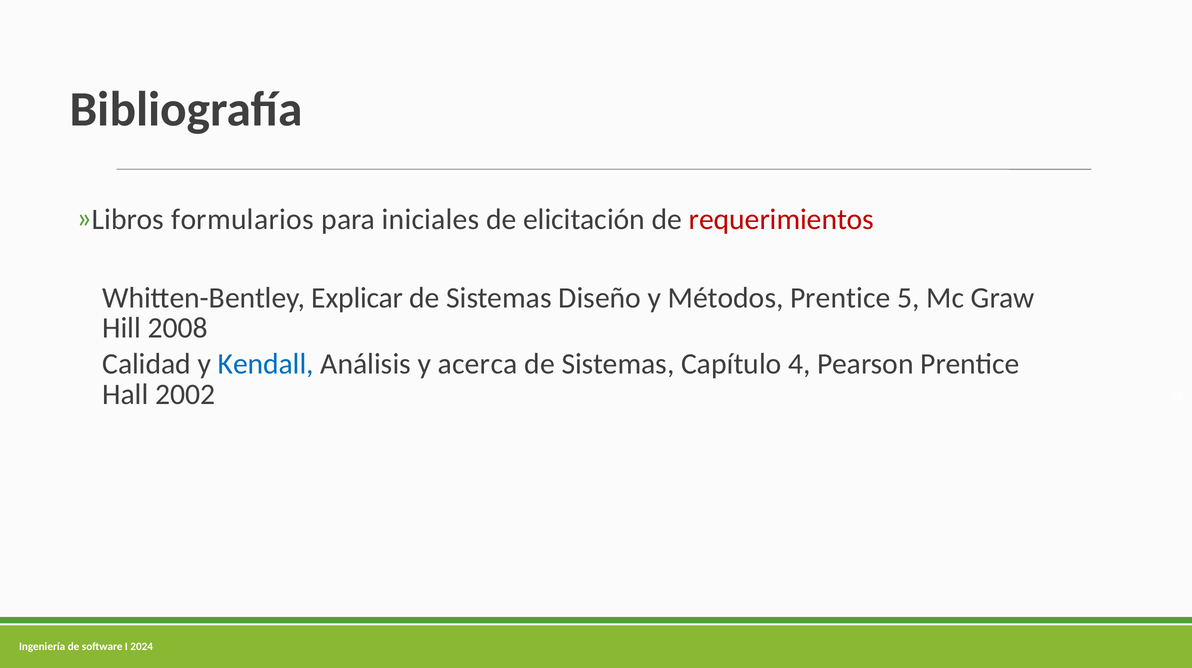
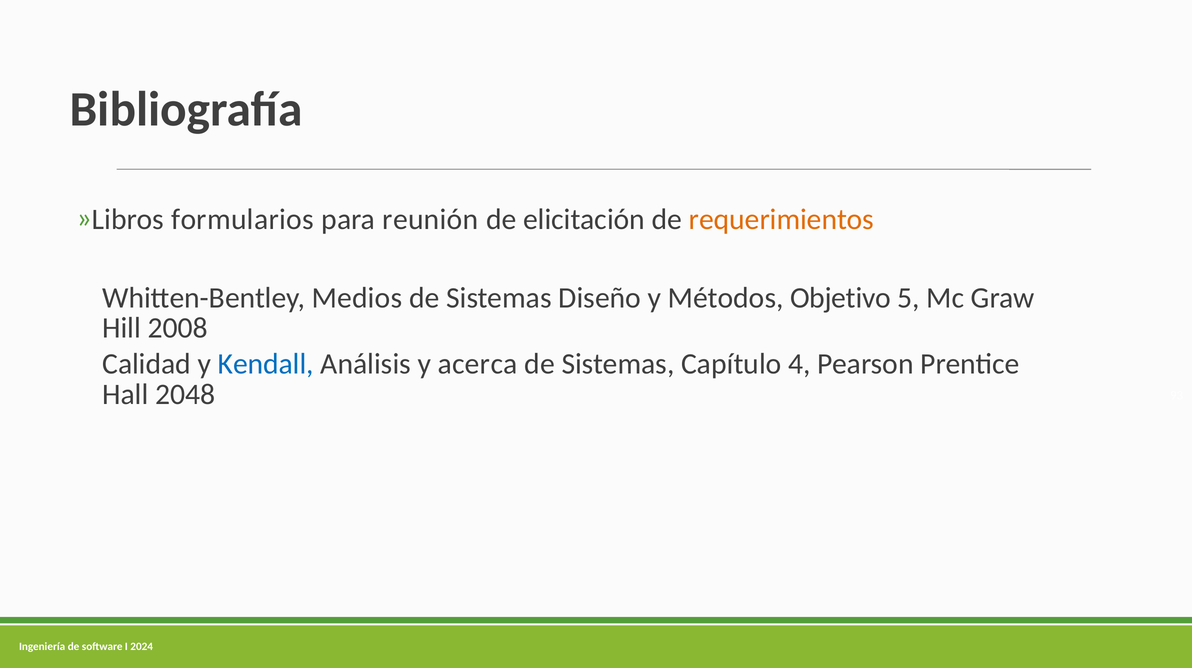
iniciales: iniciales -> reunión
requerimientos colour: red -> orange
Explicar: Explicar -> Medios
Métodos Prentice: Prentice -> Objetivo
2002: 2002 -> 2048
